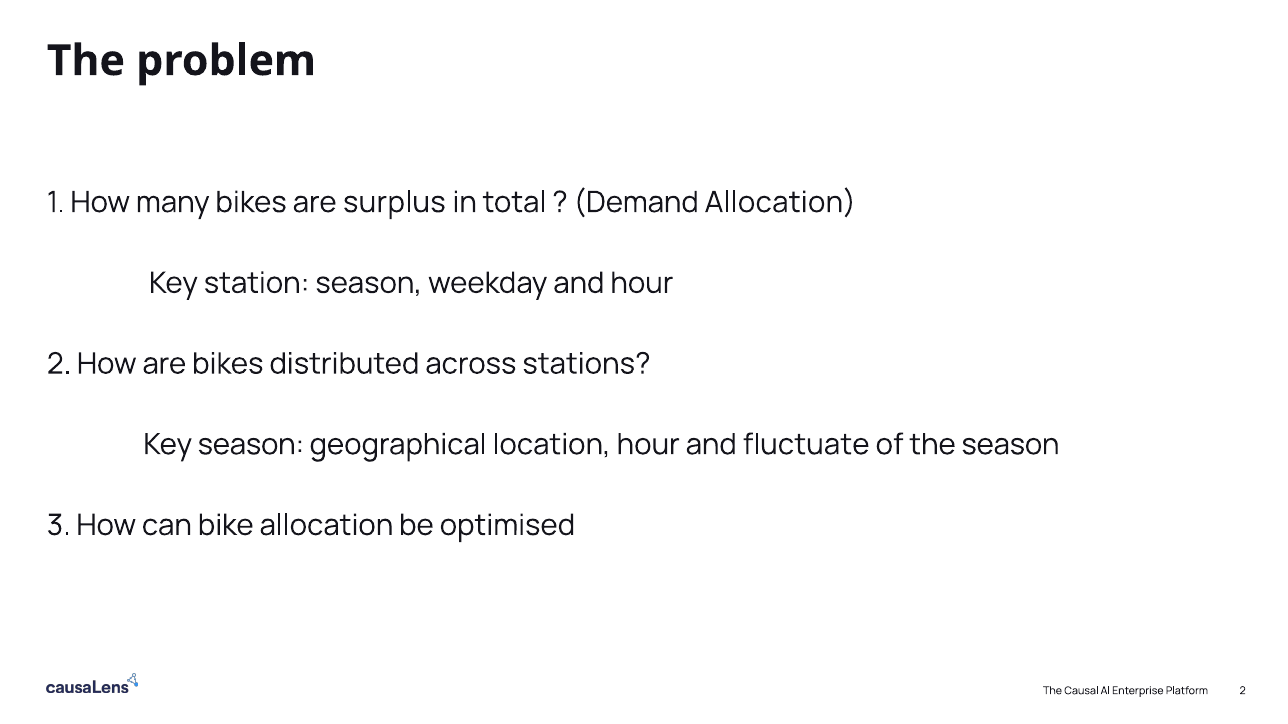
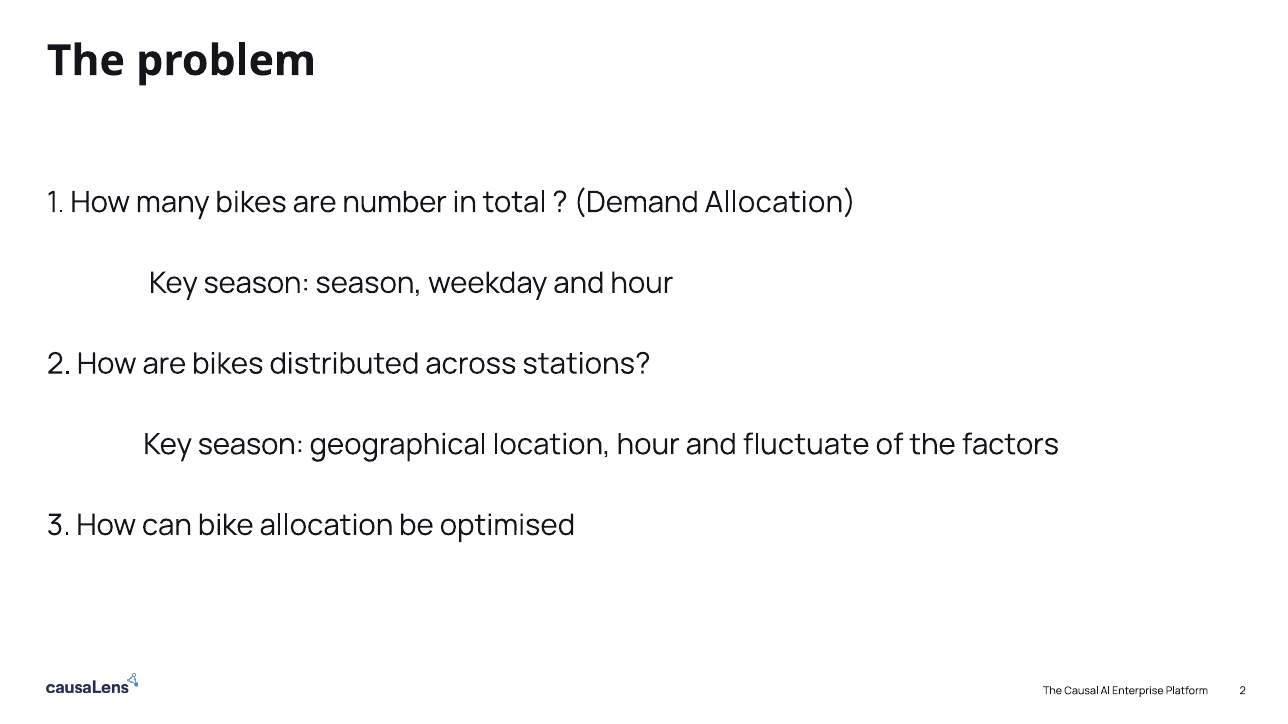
surplus: surplus -> number
station at (257, 283): station -> season
the season: season -> factors
